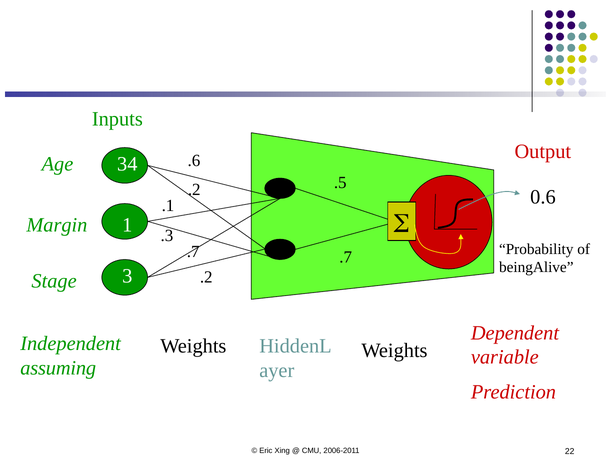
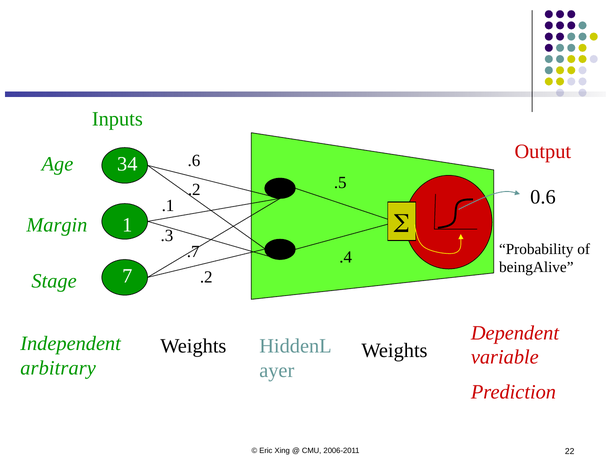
.7 at (346, 257): .7 -> .4
3: 3 -> 7
assuming: assuming -> arbitrary
